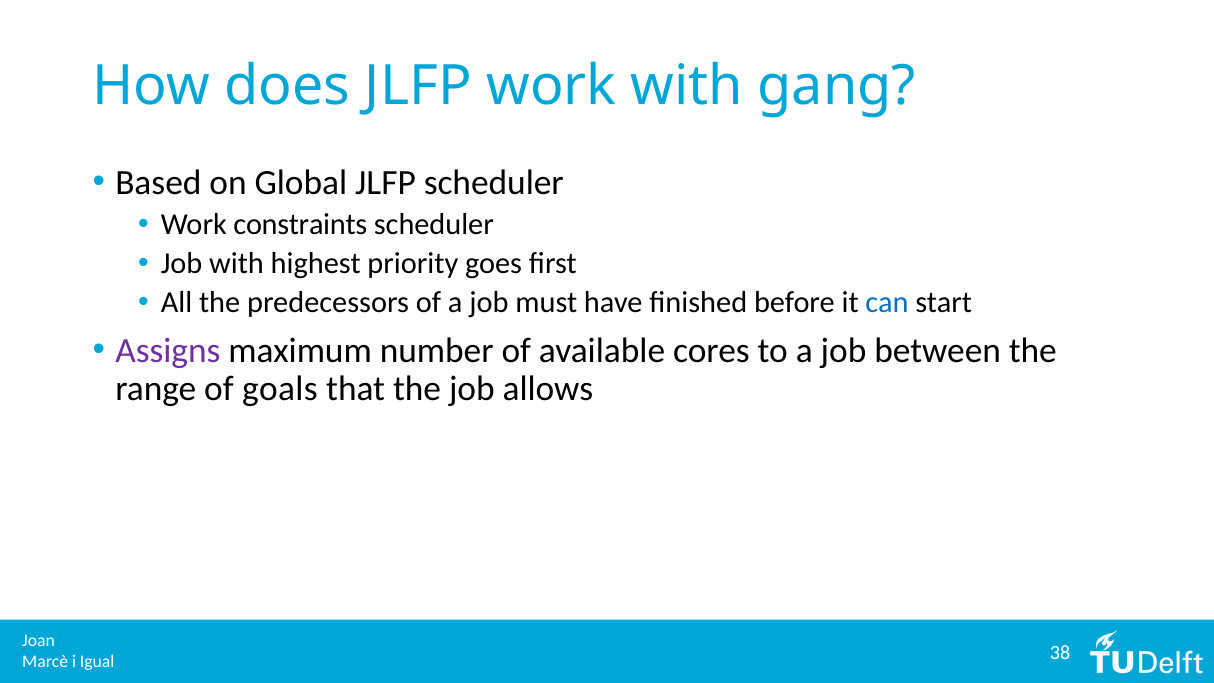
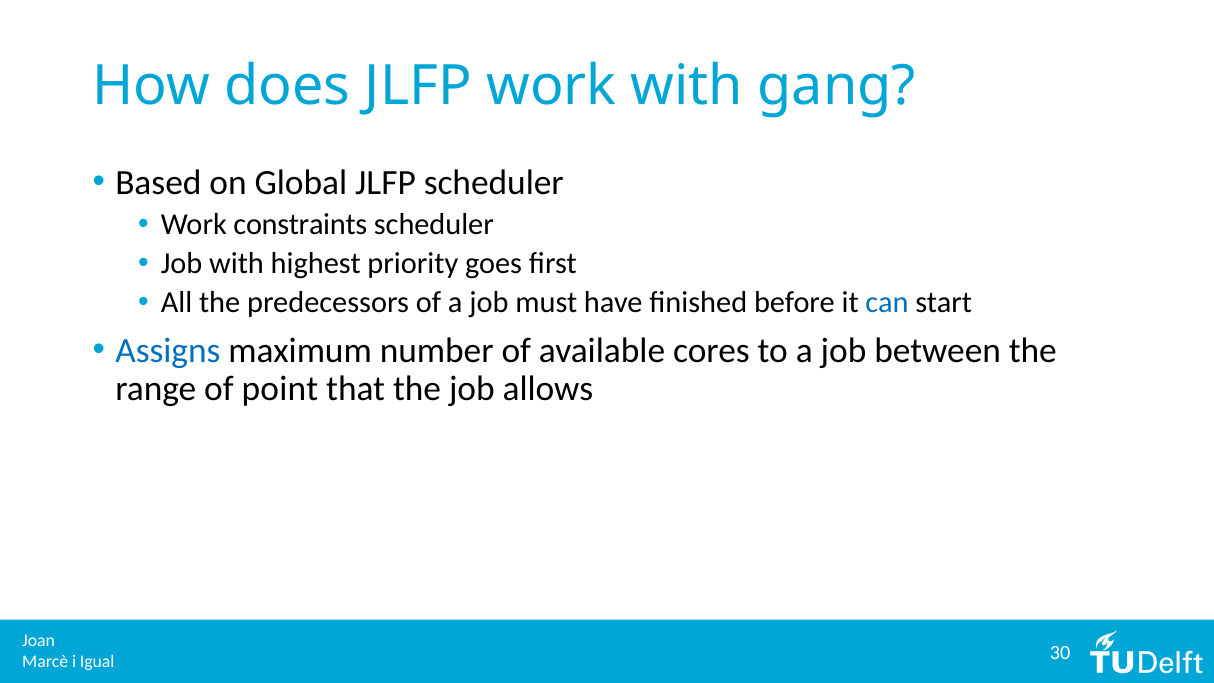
Assigns colour: purple -> blue
goals: goals -> point
38: 38 -> 30
